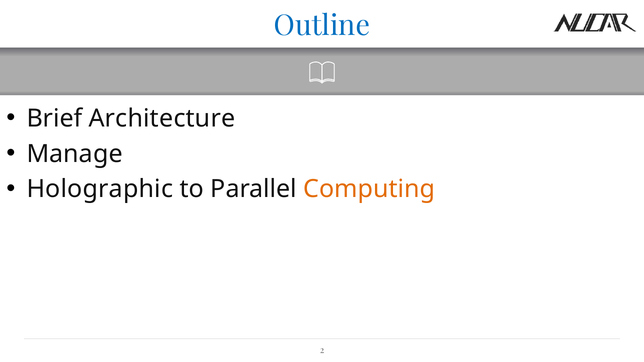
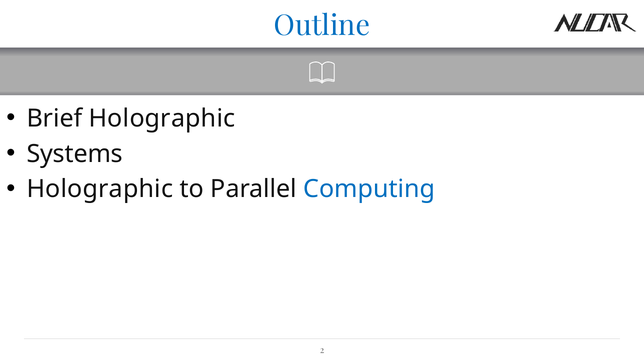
Brief Architecture: Architecture -> Holographic
Manage: Manage -> Systems
Computing colour: orange -> blue
